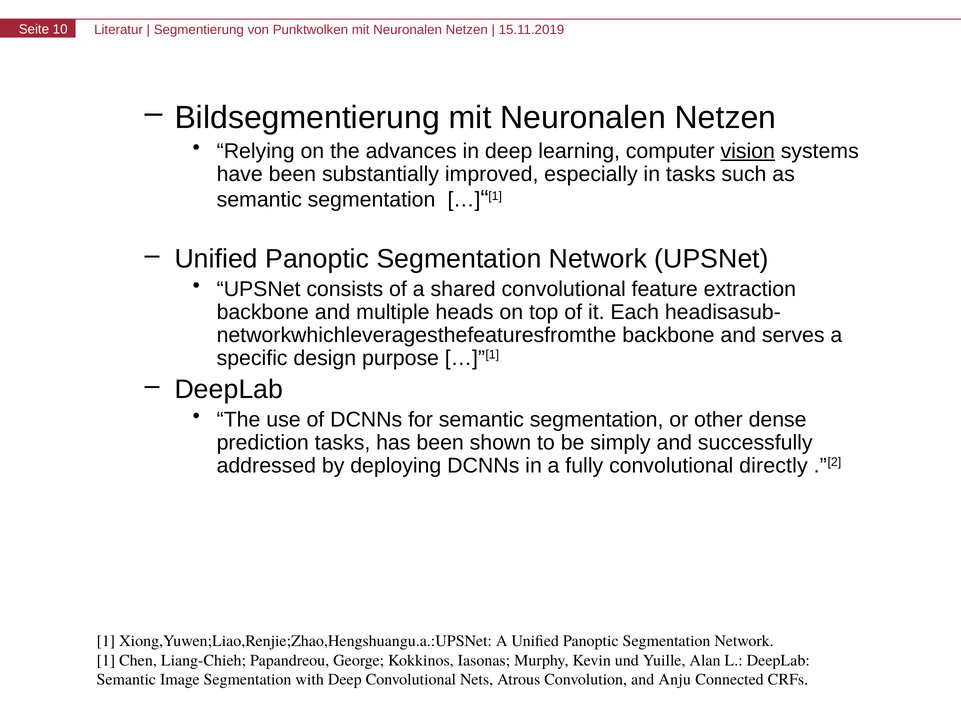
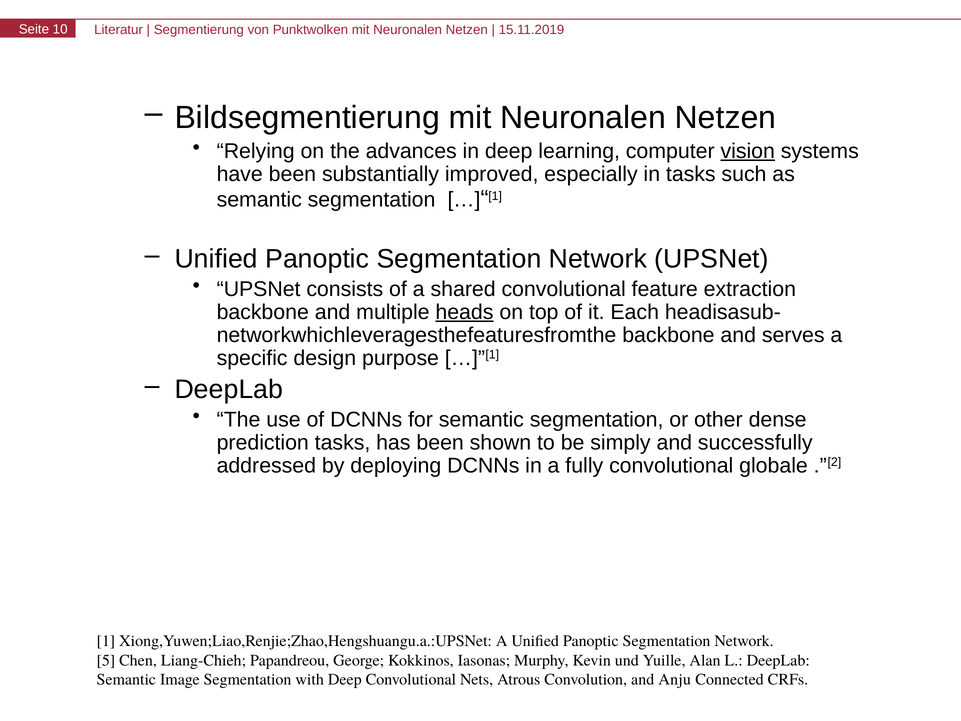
heads underline: none -> present
directly: directly -> globale
1 at (106, 660): 1 -> 5
